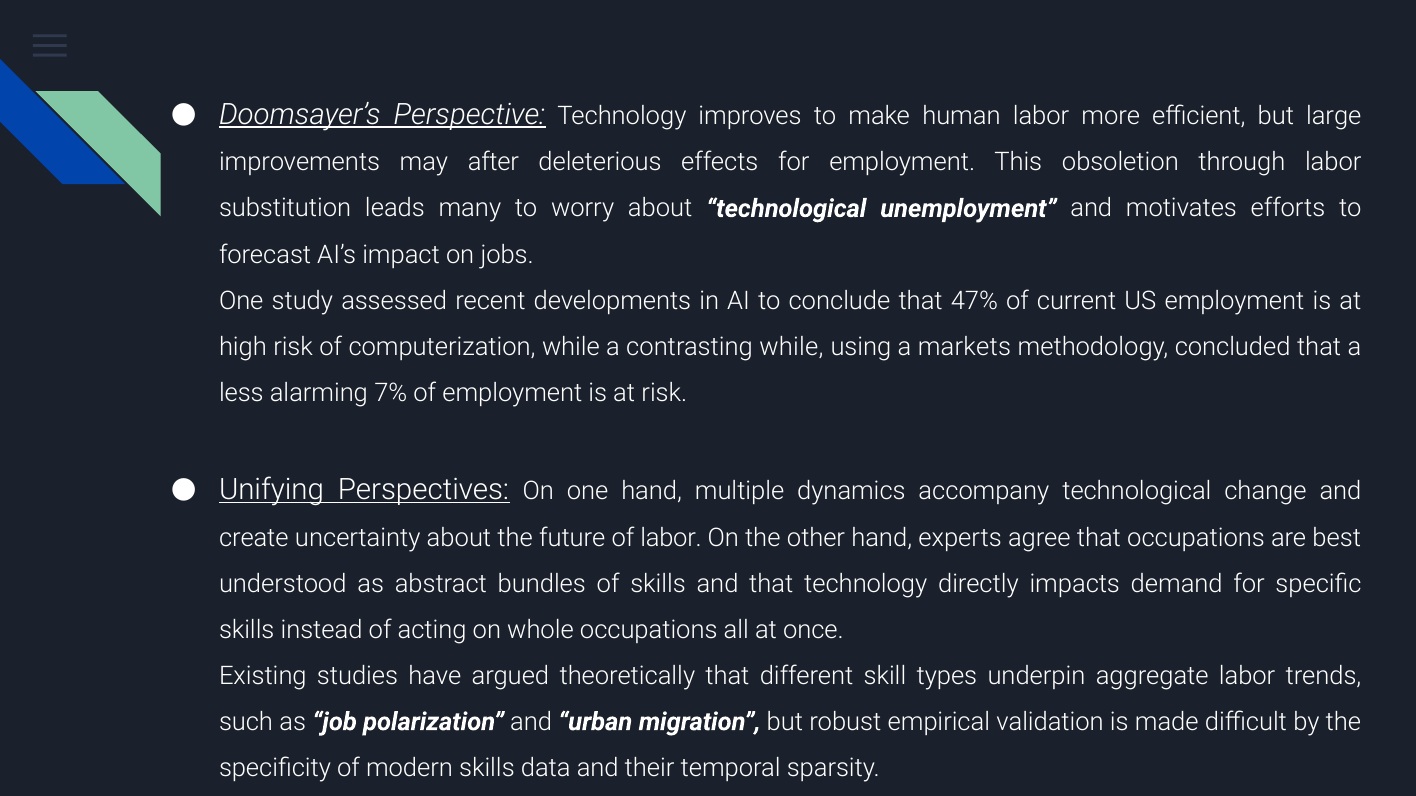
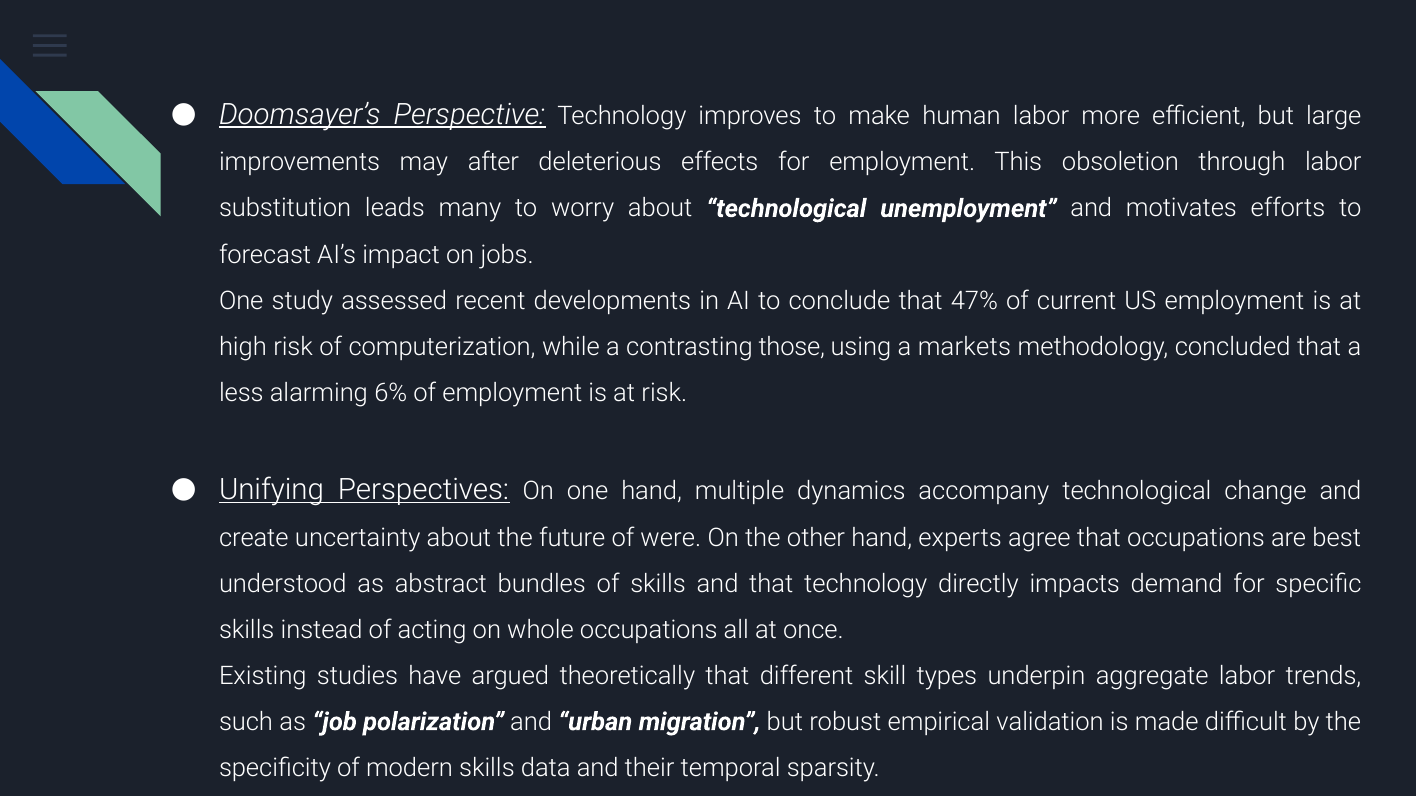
contrasting while: while -> those
7%: 7% -> 6%
of labor: labor -> were
